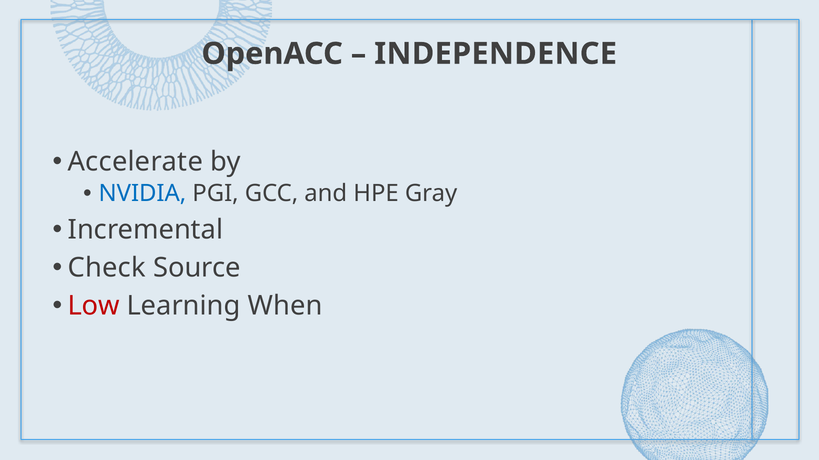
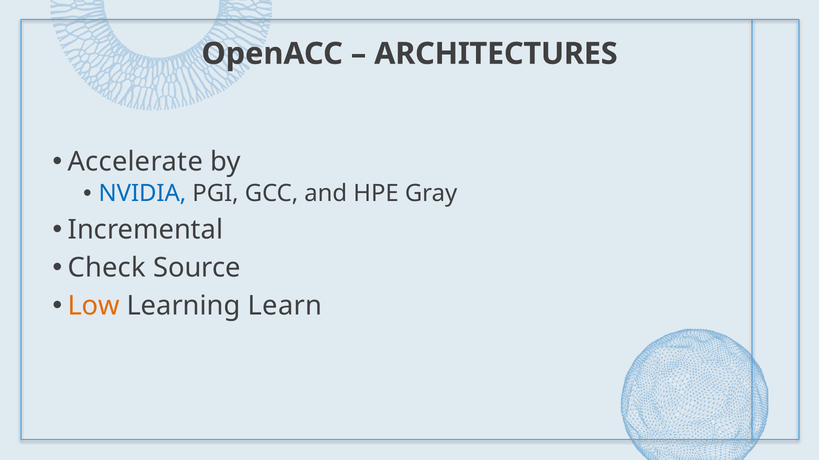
INDEPENDENCE: INDEPENDENCE -> ARCHITECTURES
Low colour: red -> orange
When: When -> Learn
